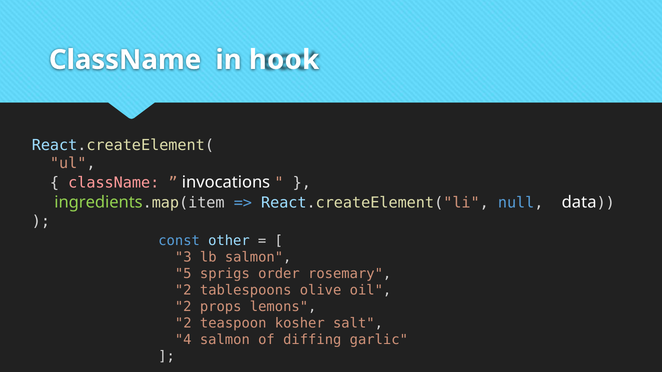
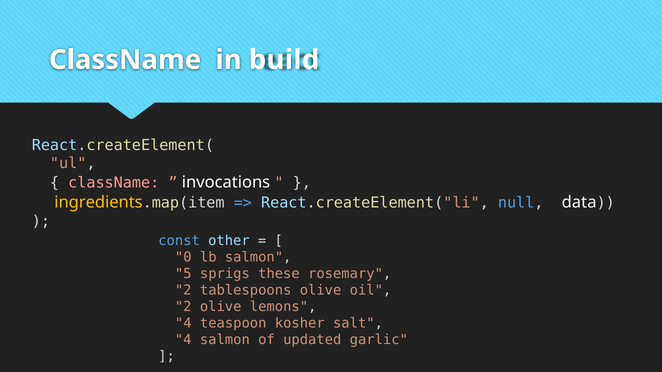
hook: hook -> build
ingredients colour: light green -> yellow
3: 3 -> 0
order: order -> these
2 props: props -> olive
2 at (183, 324): 2 -> 4
diffing: diffing -> updated
